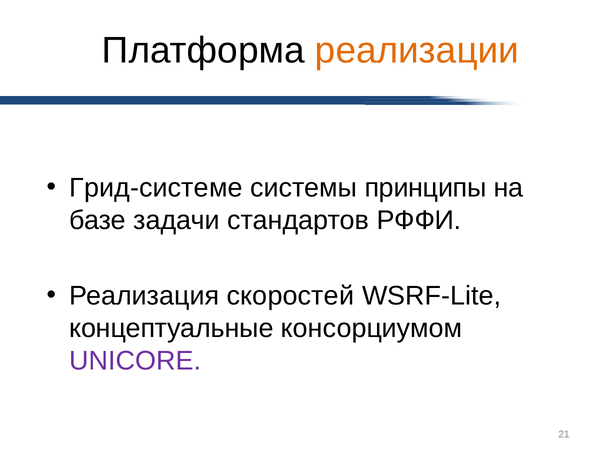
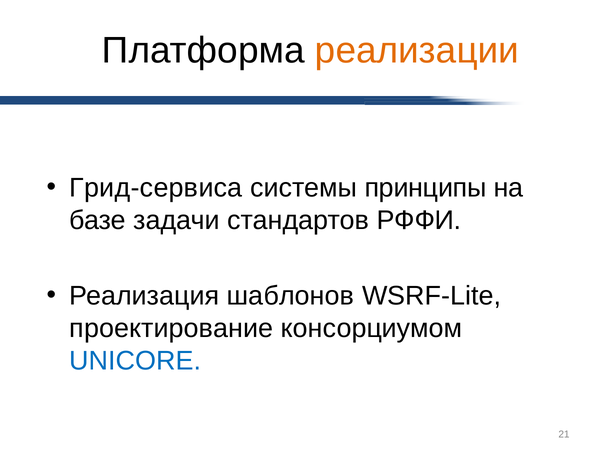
Грид-системе: Грид-системе -> Грид-сервиса
скоростей: скоростей -> шаблонов
концептуальные: концептуальные -> проектирование
UNICORE colour: purple -> blue
